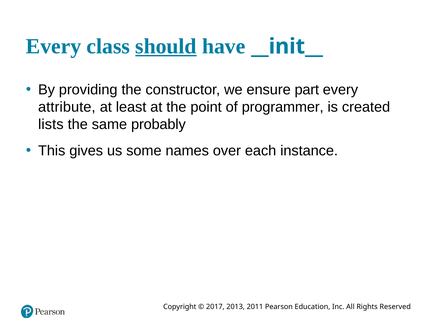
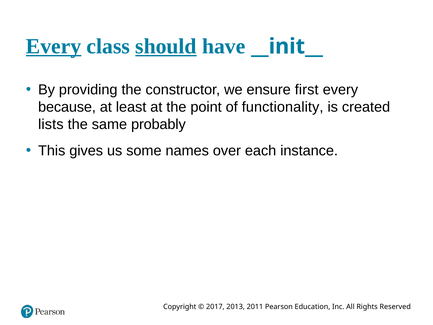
Every at (54, 46) underline: none -> present
part: part -> first
attribute: attribute -> because
programmer: programmer -> functionality
